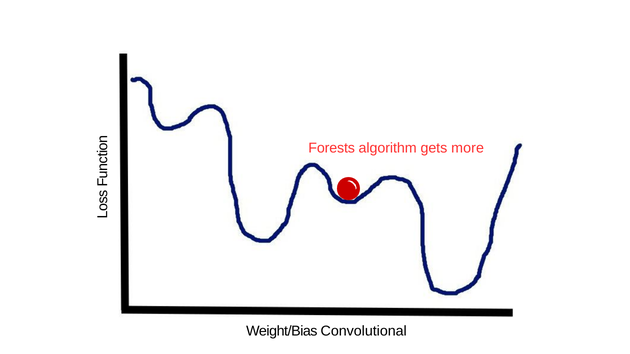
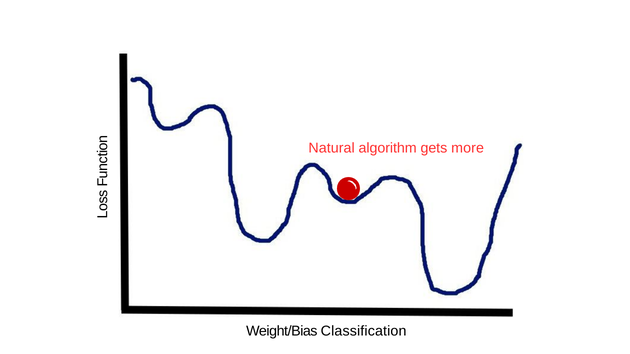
Forests: Forests -> Natural
Convolutional: Convolutional -> Classification
